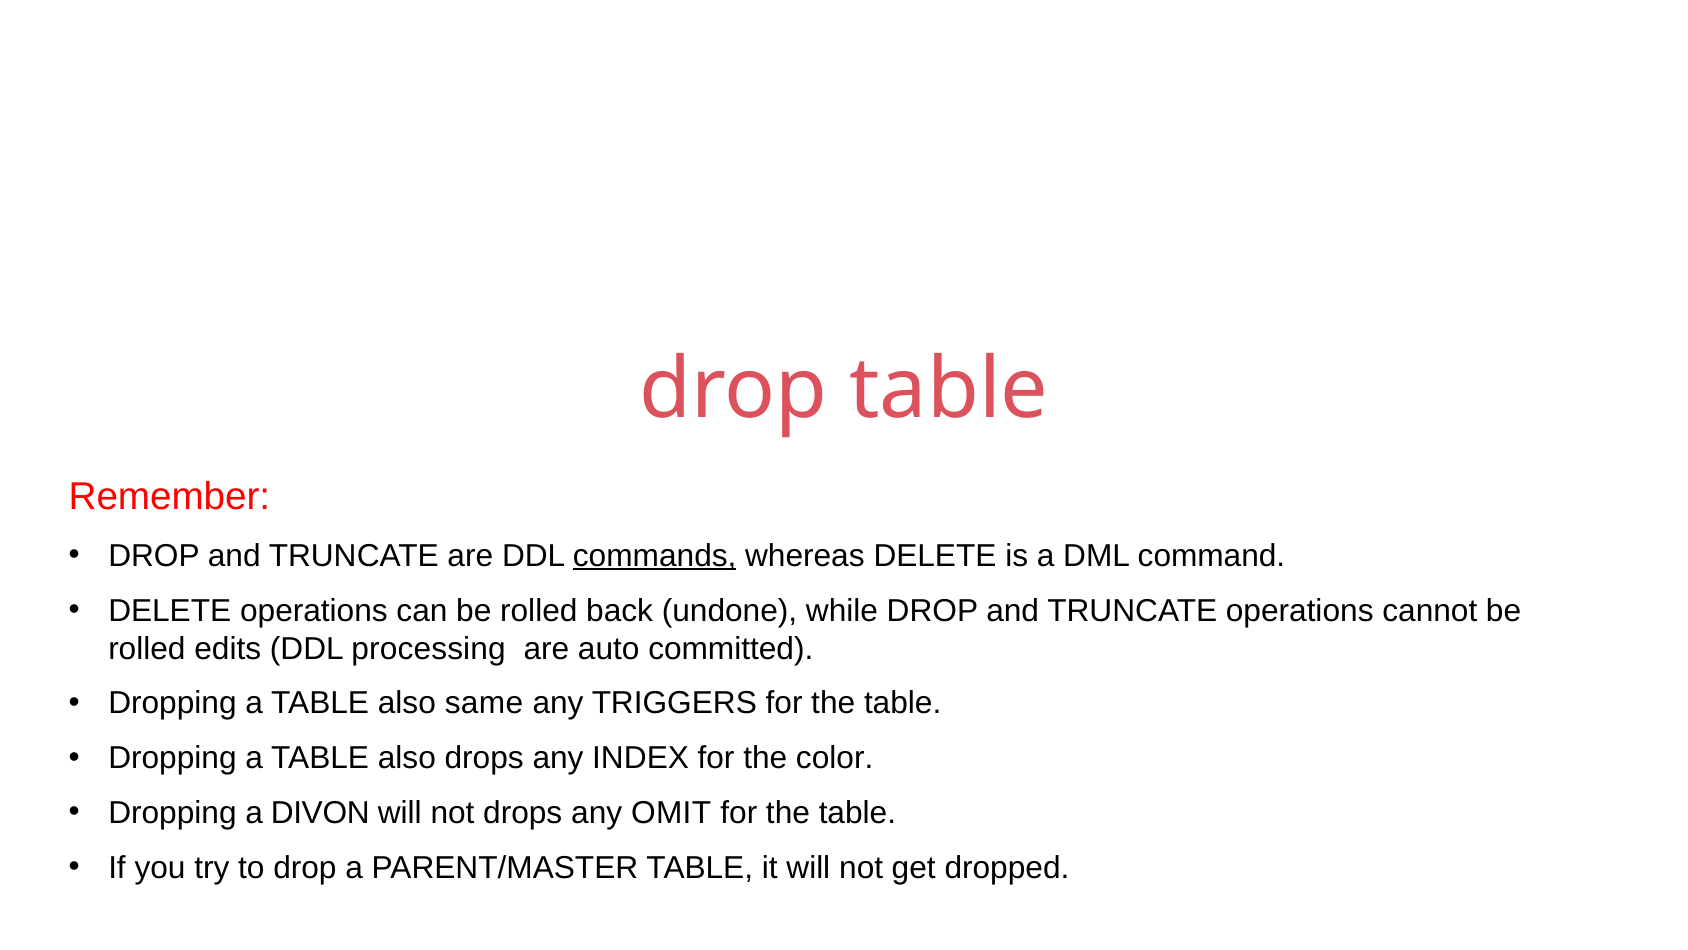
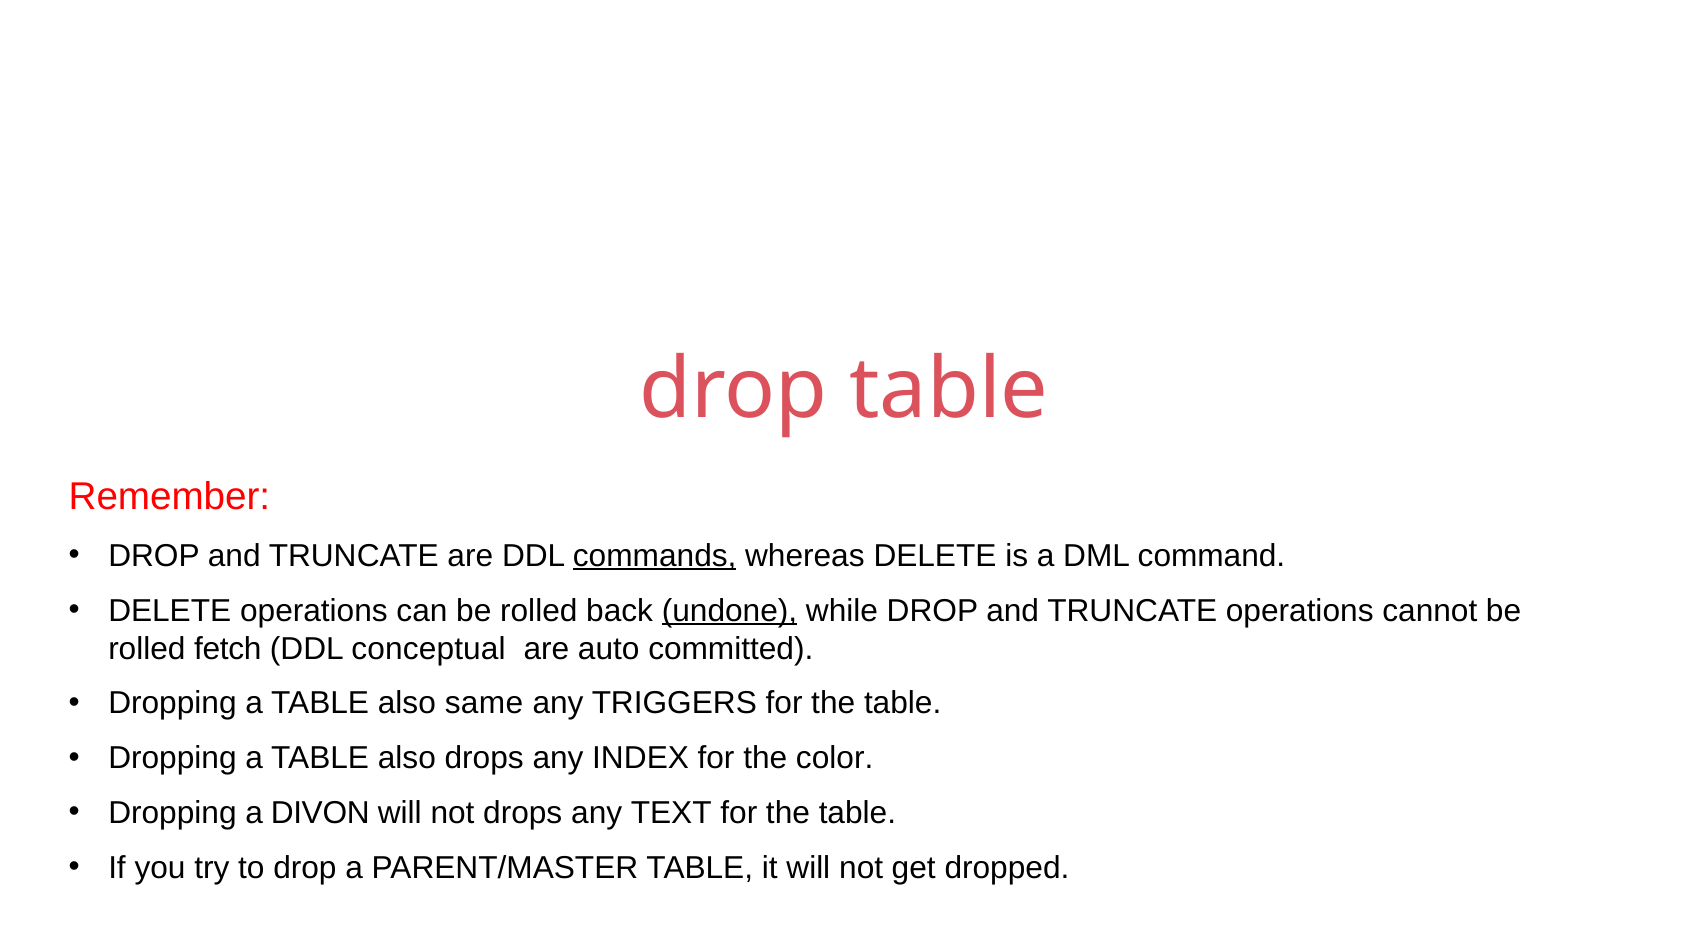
undone underline: none -> present
edits: edits -> fetch
processing: processing -> conceptual
OMIT: OMIT -> TEXT
